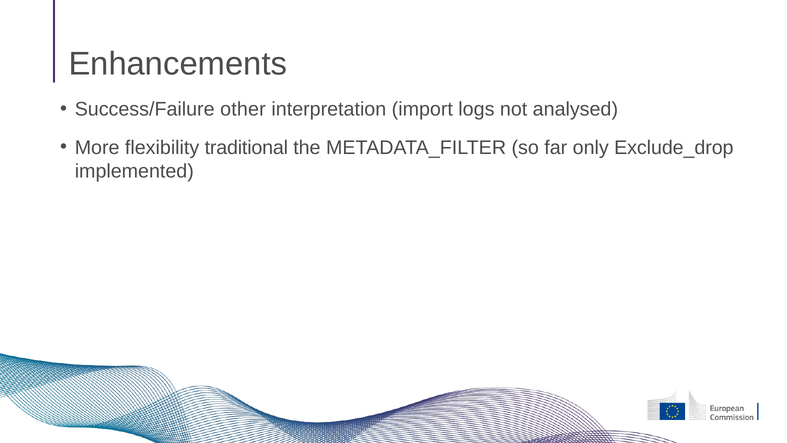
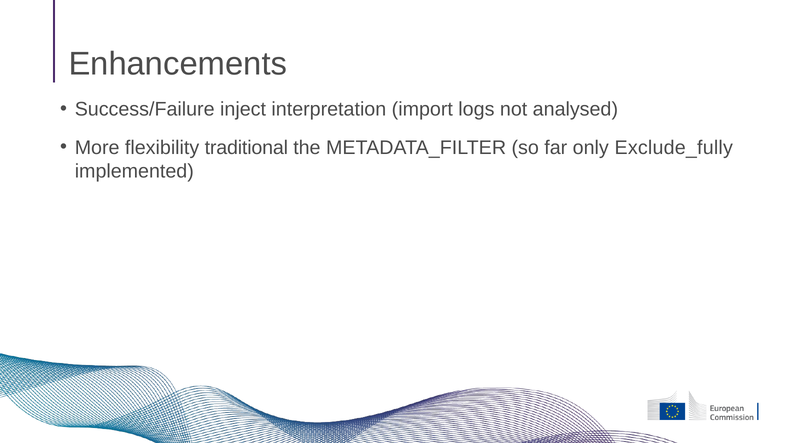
other: other -> inject
Exclude_drop: Exclude_drop -> Exclude_fully
